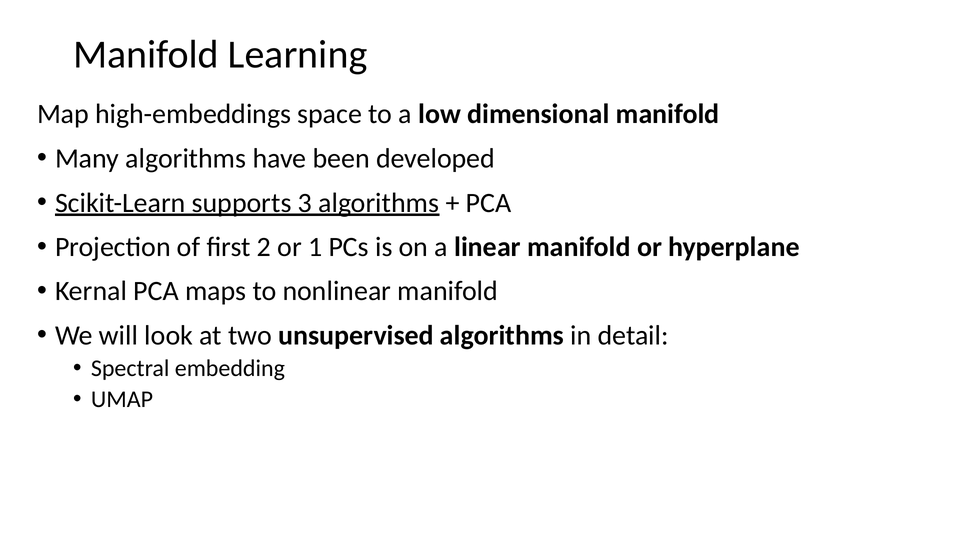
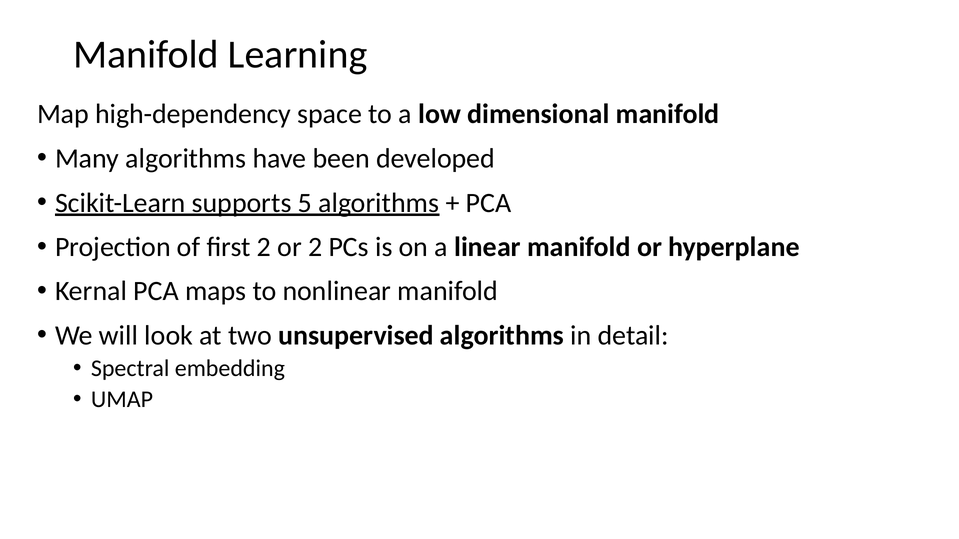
high-embeddings: high-embeddings -> high-dependency
3: 3 -> 5
or 1: 1 -> 2
